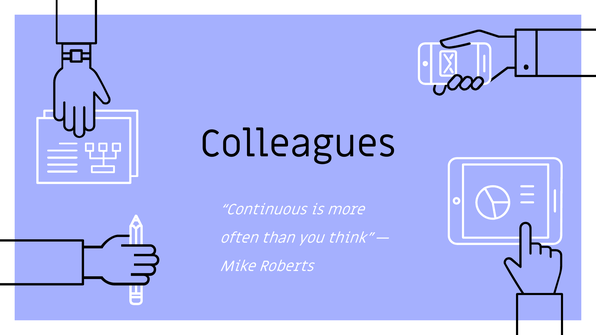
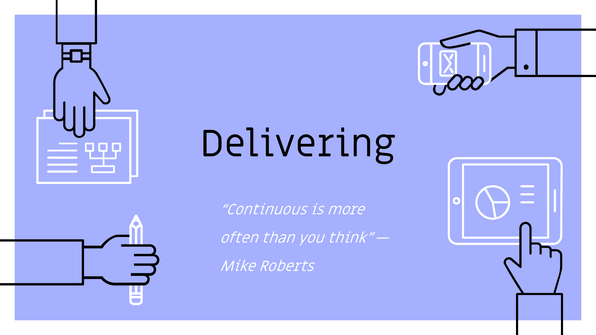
Colleagues: Colleagues -> Delivering
